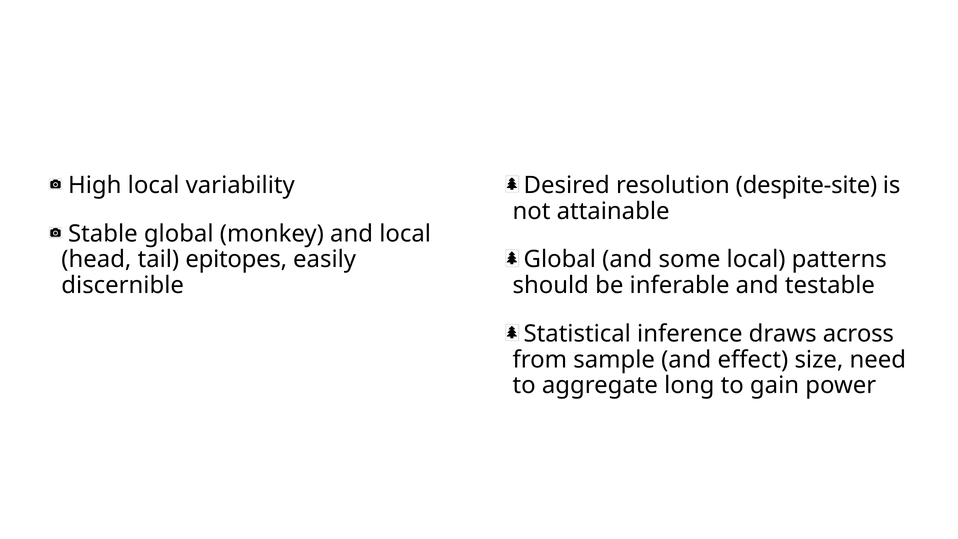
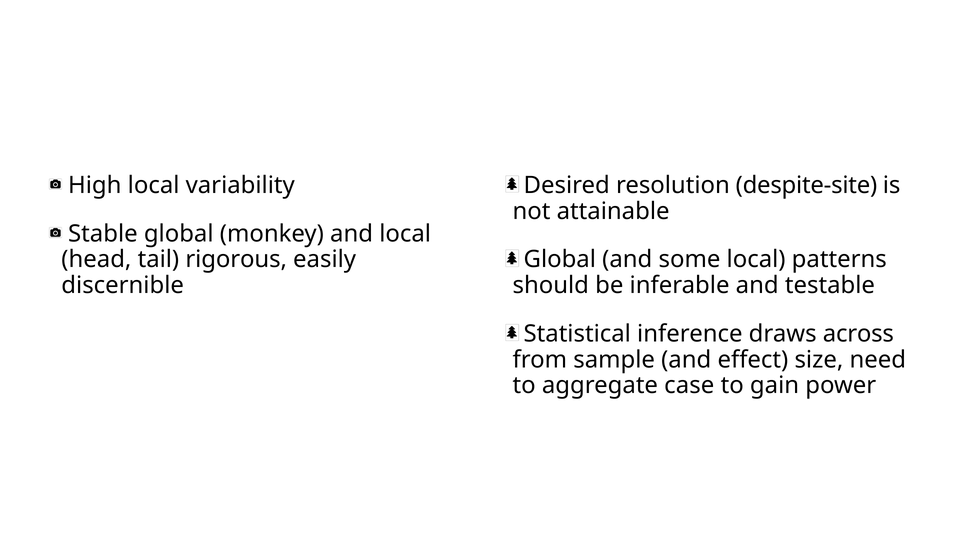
epitopes: epitopes -> rigorous
long: long -> case
